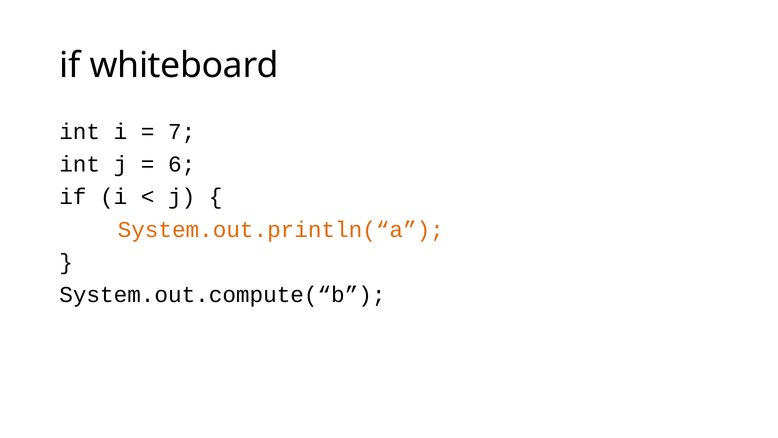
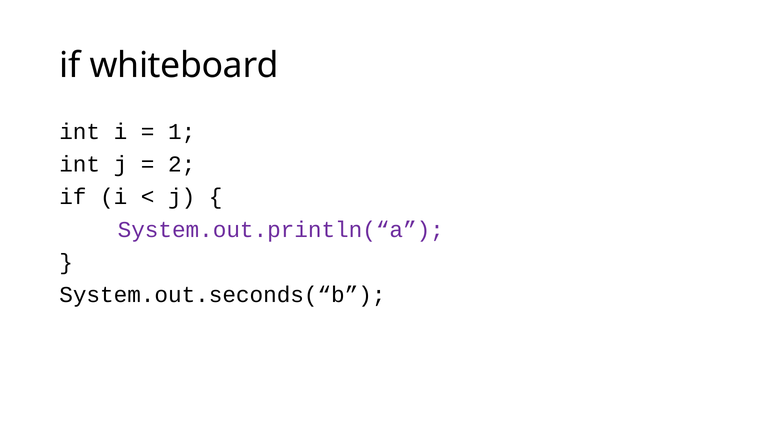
7: 7 -> 1
6: 6 -> 2
System.out.println(“a colour: orange -> purple
System.out.compute(“b: System.out.compute(“b -> System.out.seconds(“b
